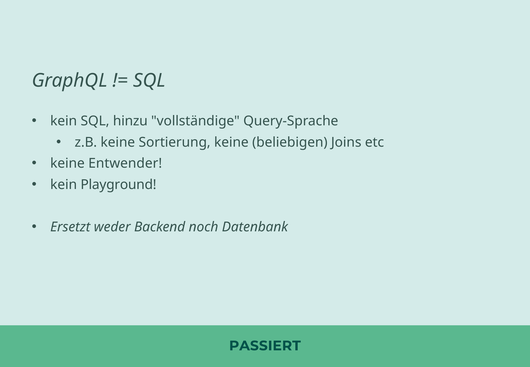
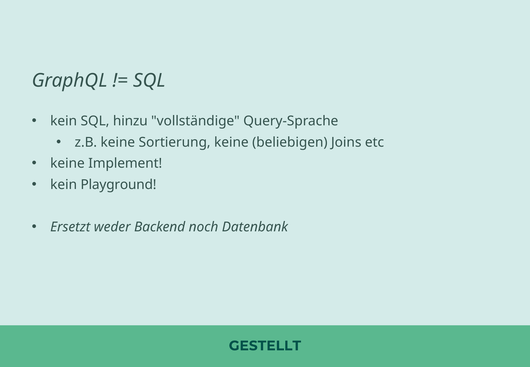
Entwender: Entwender -> Implement
PASSIERT: PASSIERT -> GESTELLT
